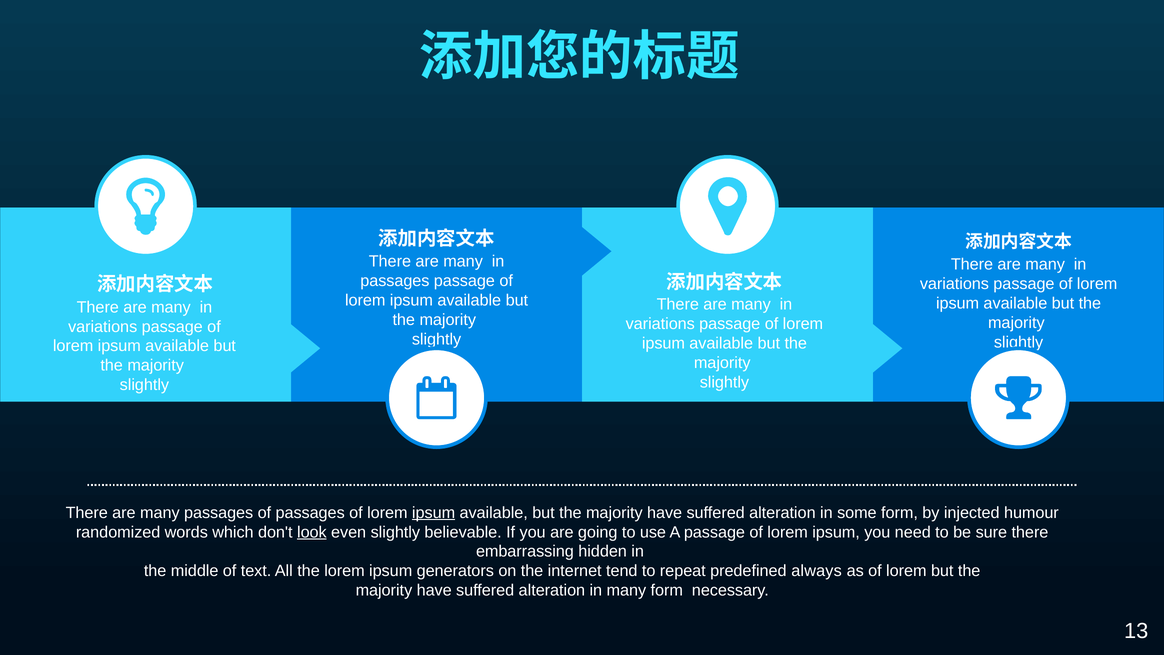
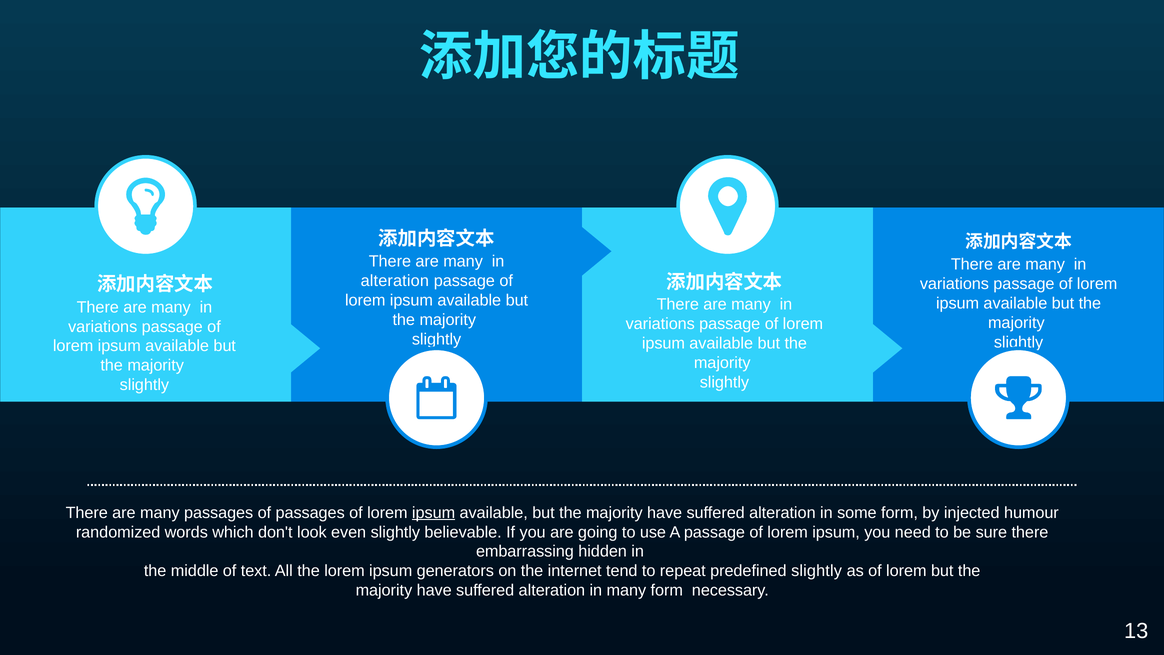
passages at (395, 281): passages -> alteration
look underline: present -> none
predefined always: always -> slightly
